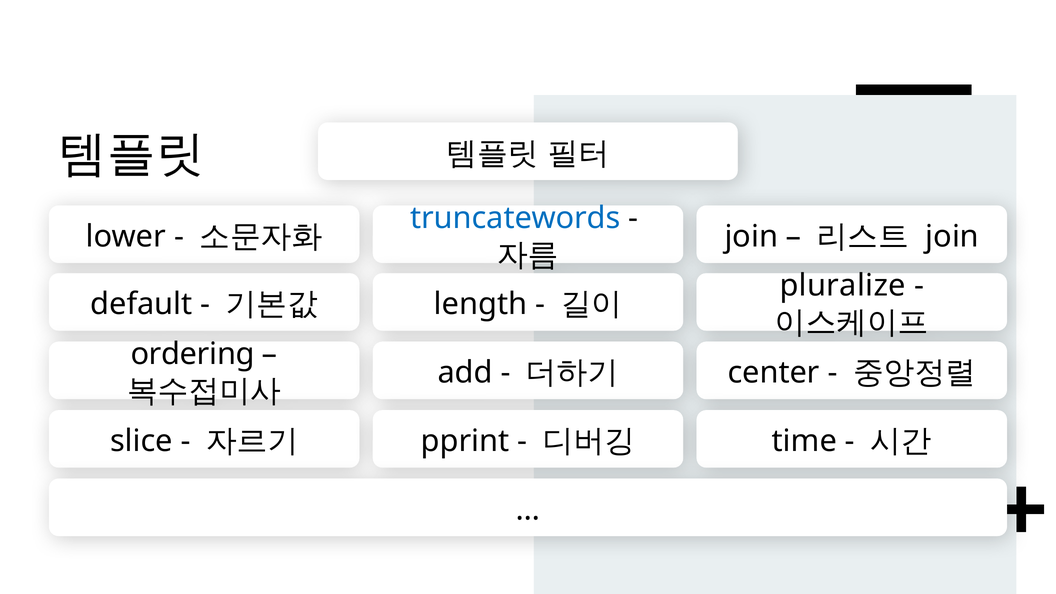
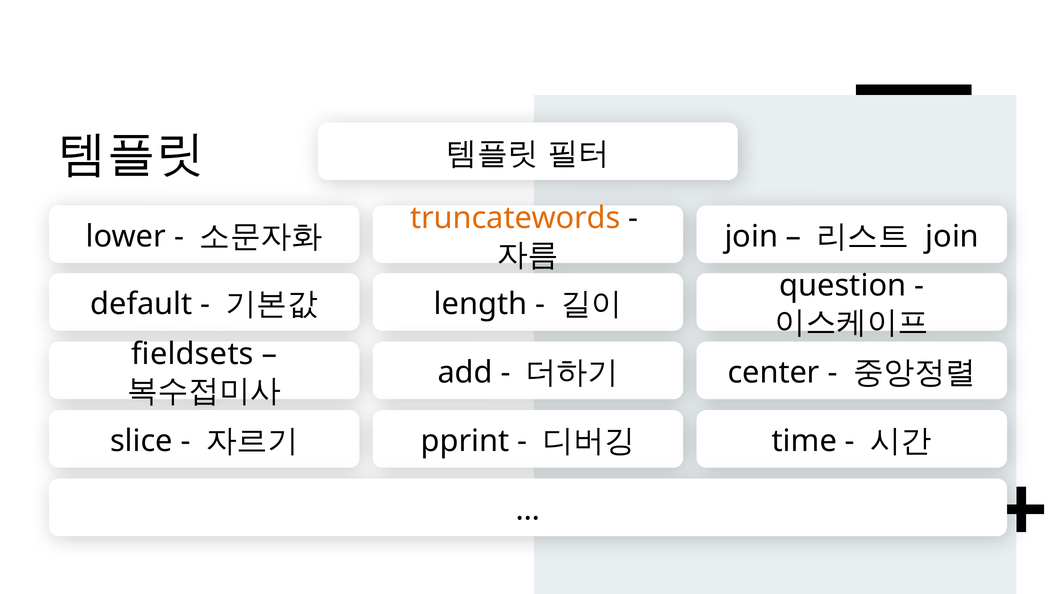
truncatewords colour: blue -> orange
pluralize: pluralize -> question
ordering: ordering -> fieldsets
